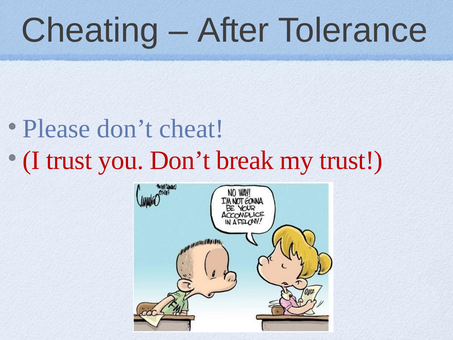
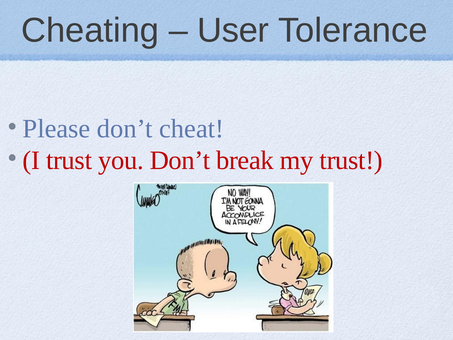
After: After -> User
